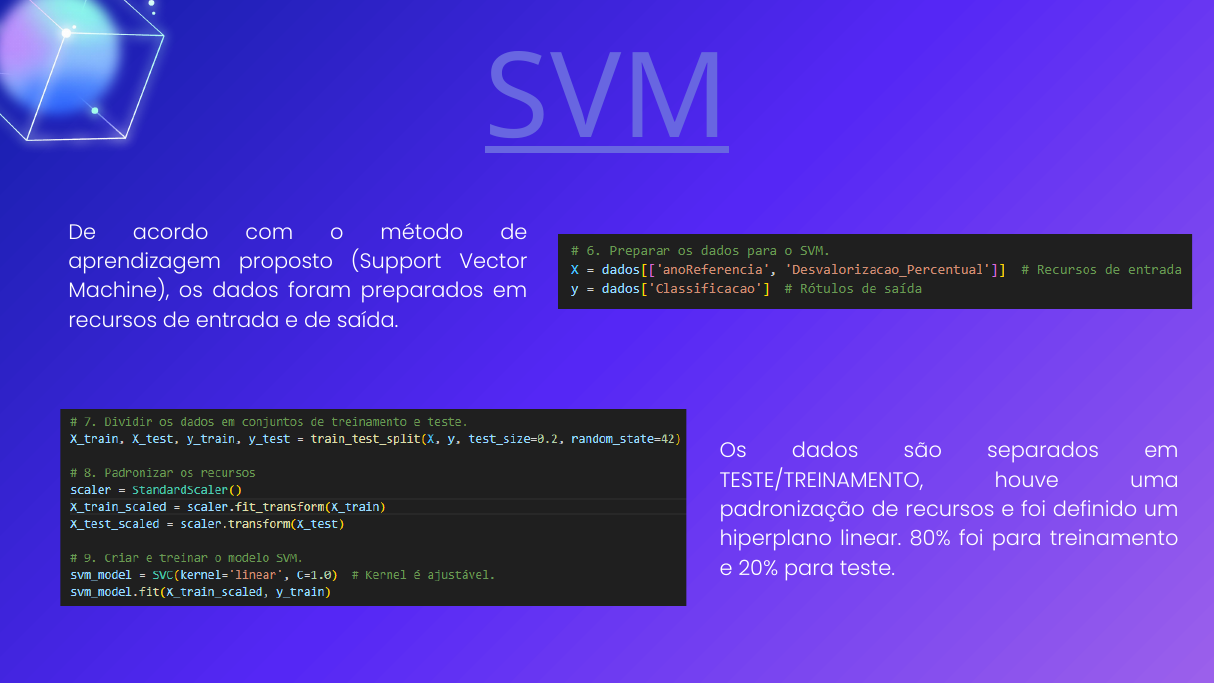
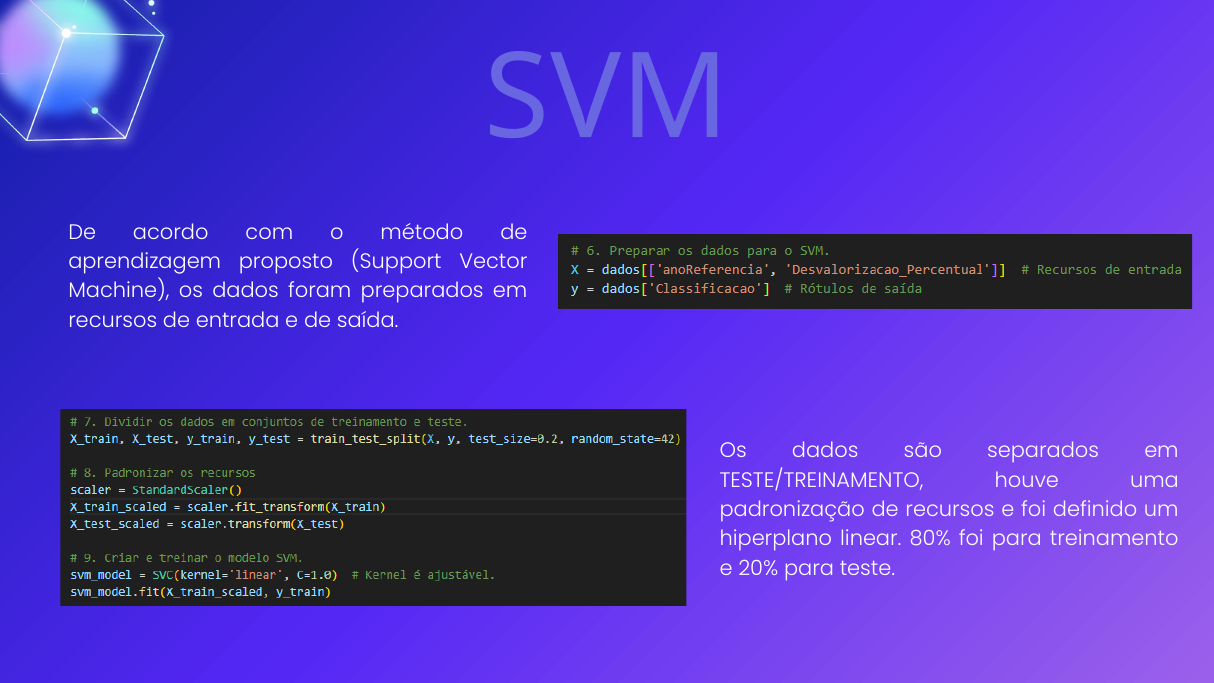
SVM underline: present -> none
